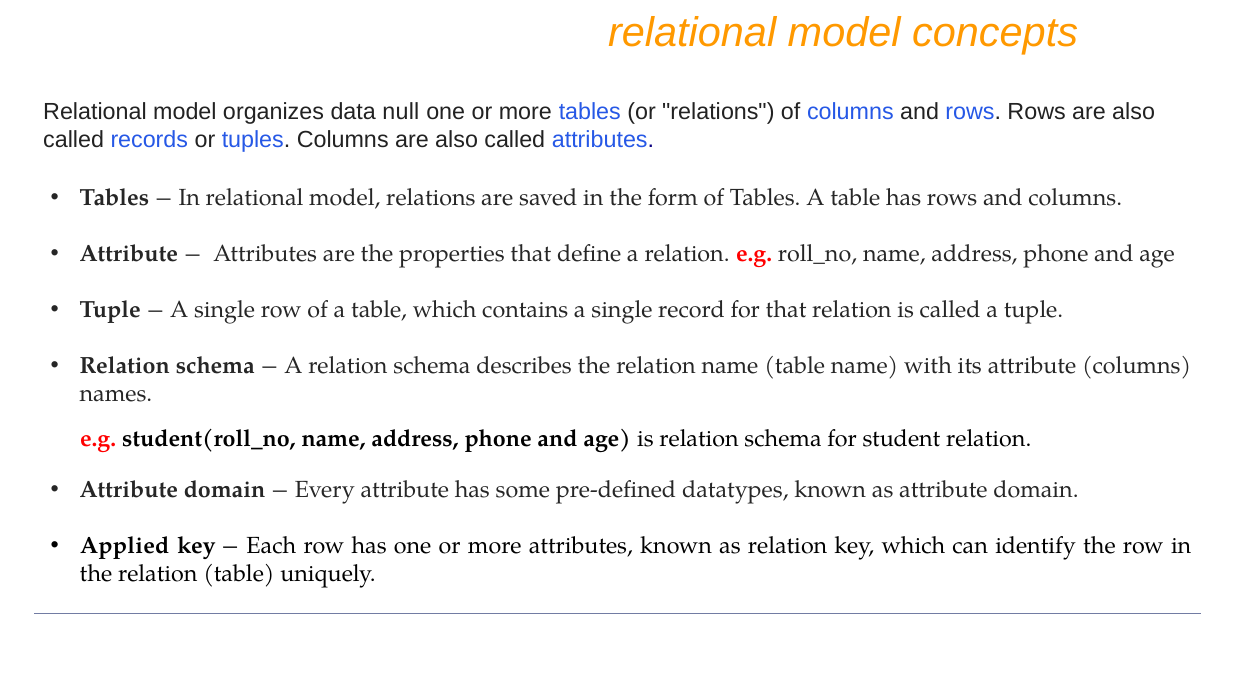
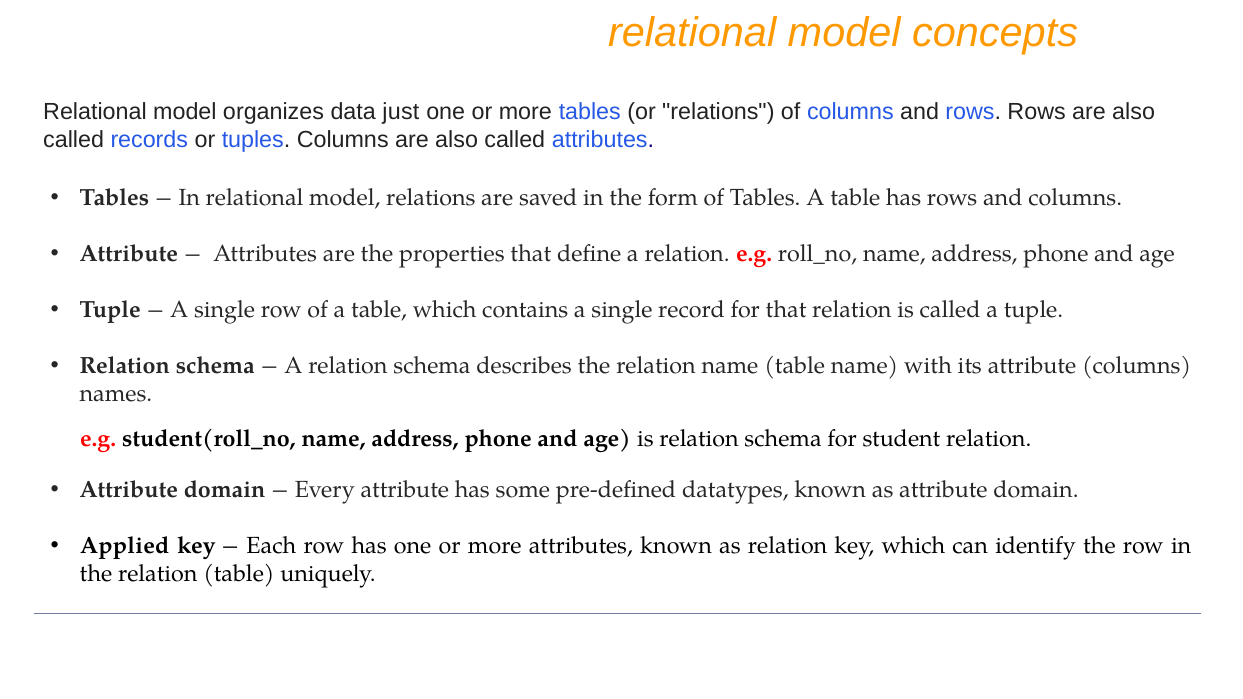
null: null -> just
